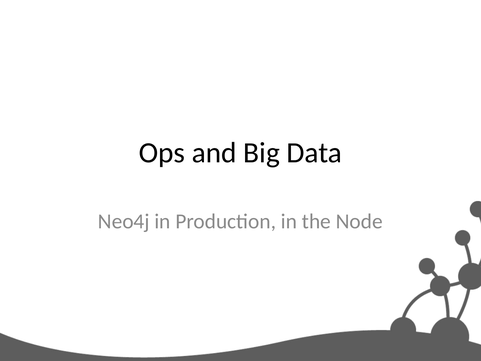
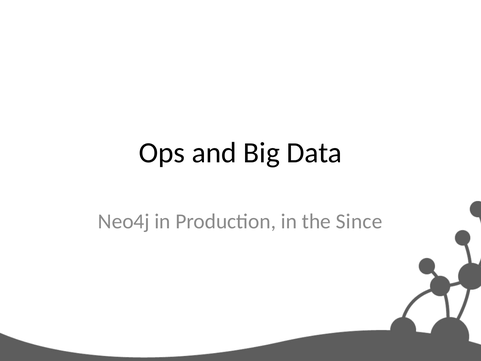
Node: Node -> Since
